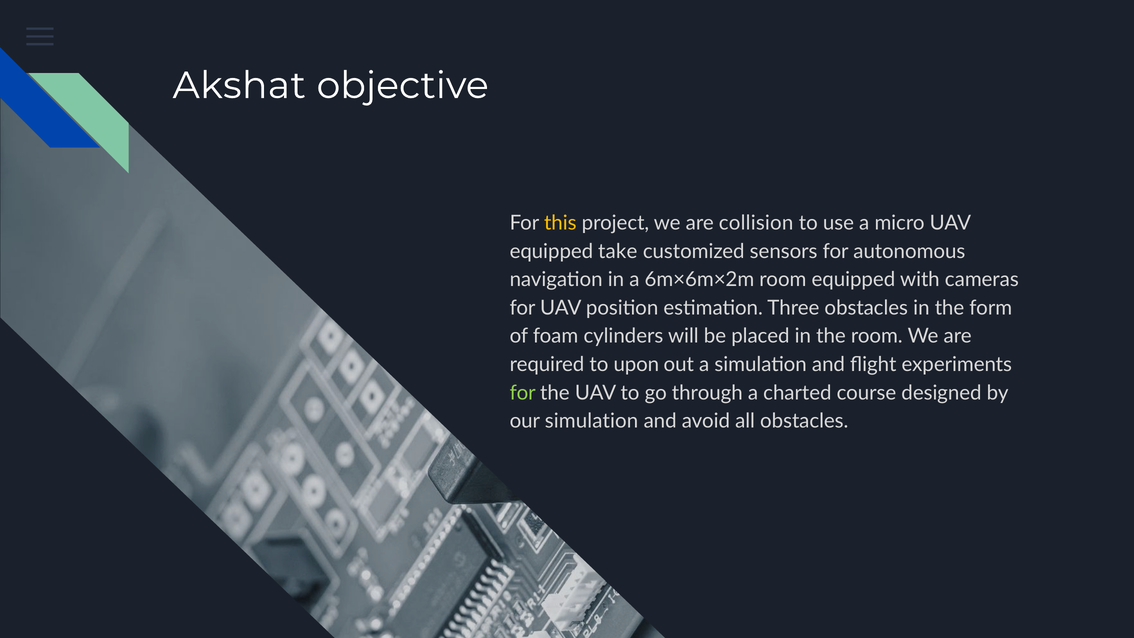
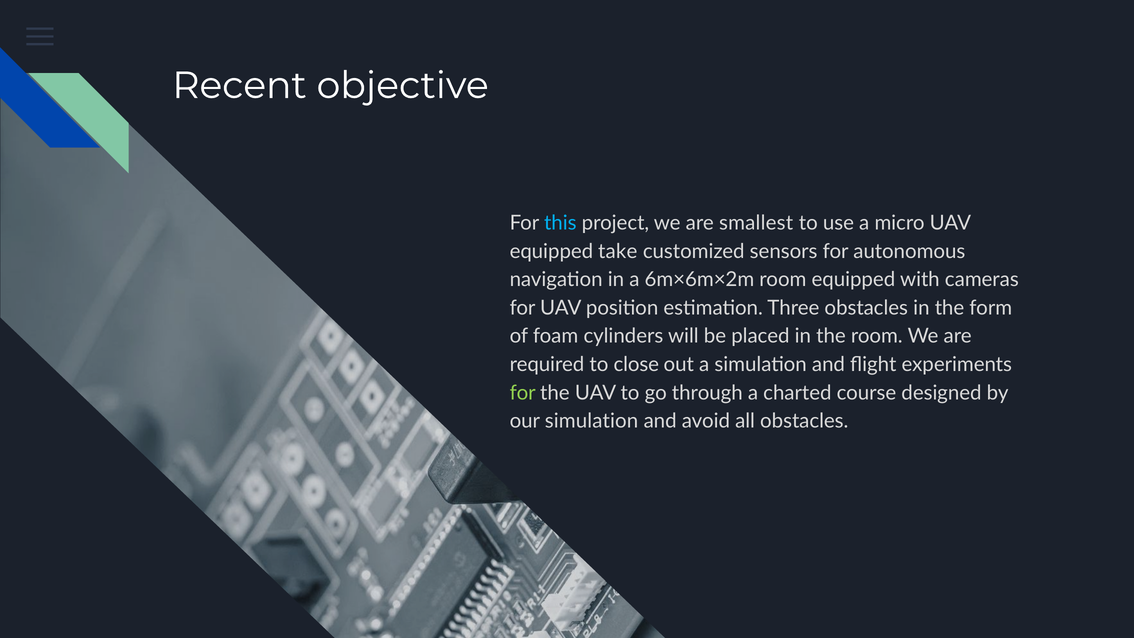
Akshat: Akshat -> Recent
this colour: yellow -> light blue
collision: collision -> smallest
upon: upon -> close
